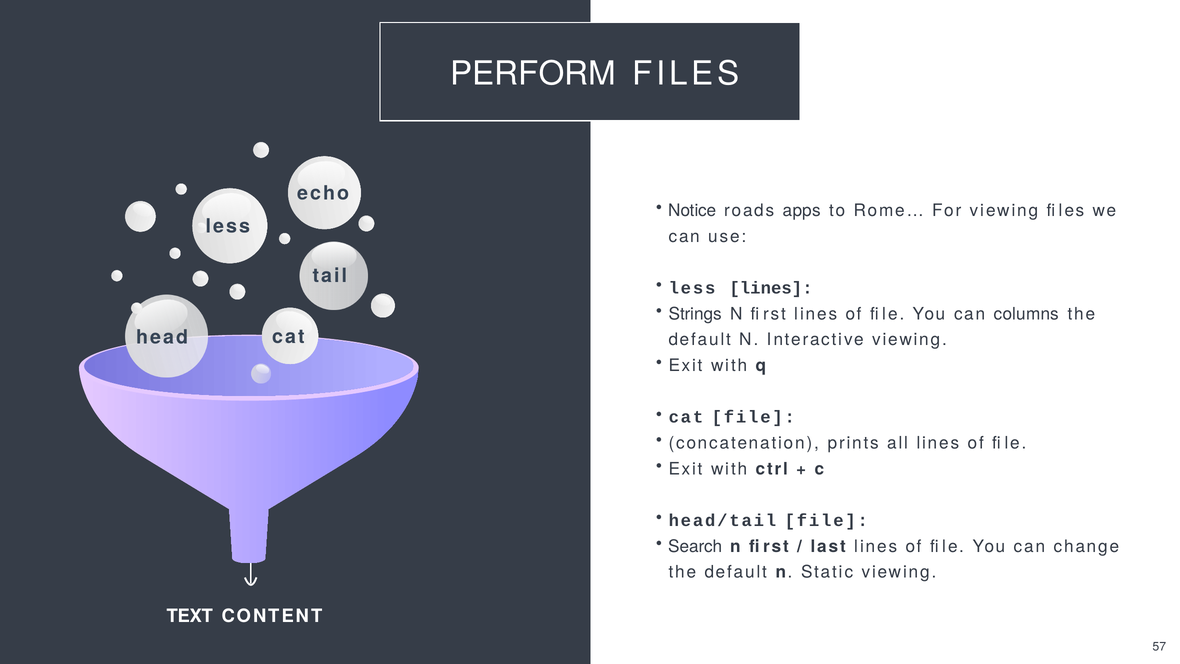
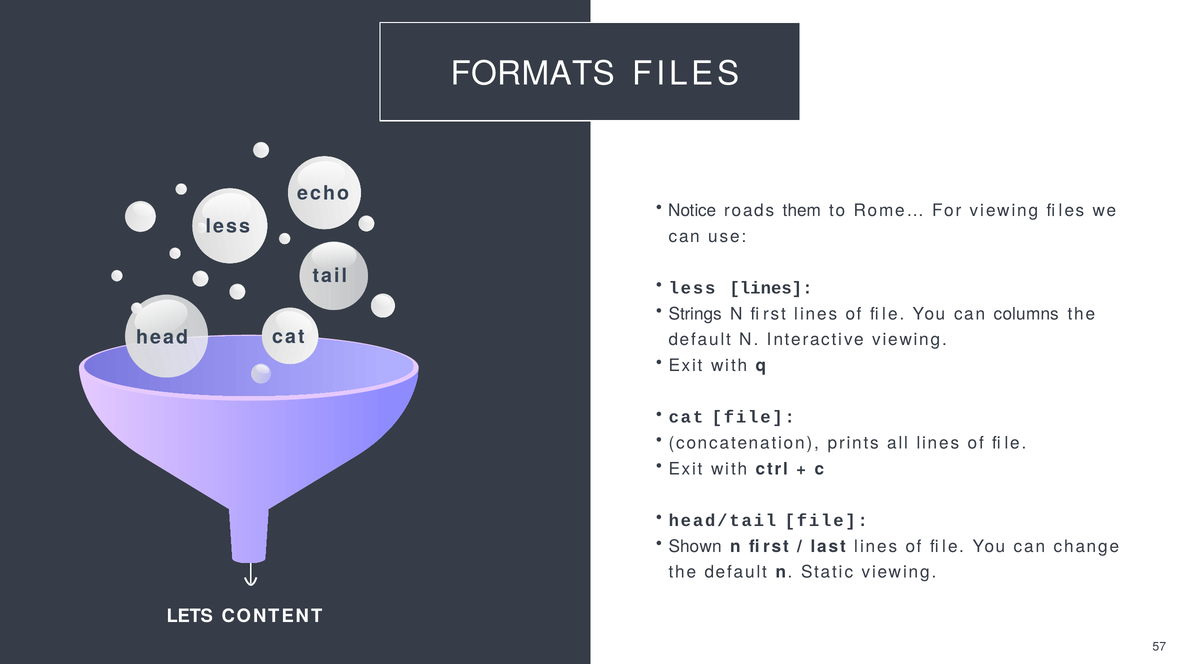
PERFORM: PERFORM -> FORMATS
apps: apps -> them
Search: Search -> Shown
TEXT: TEXT -> LETS
